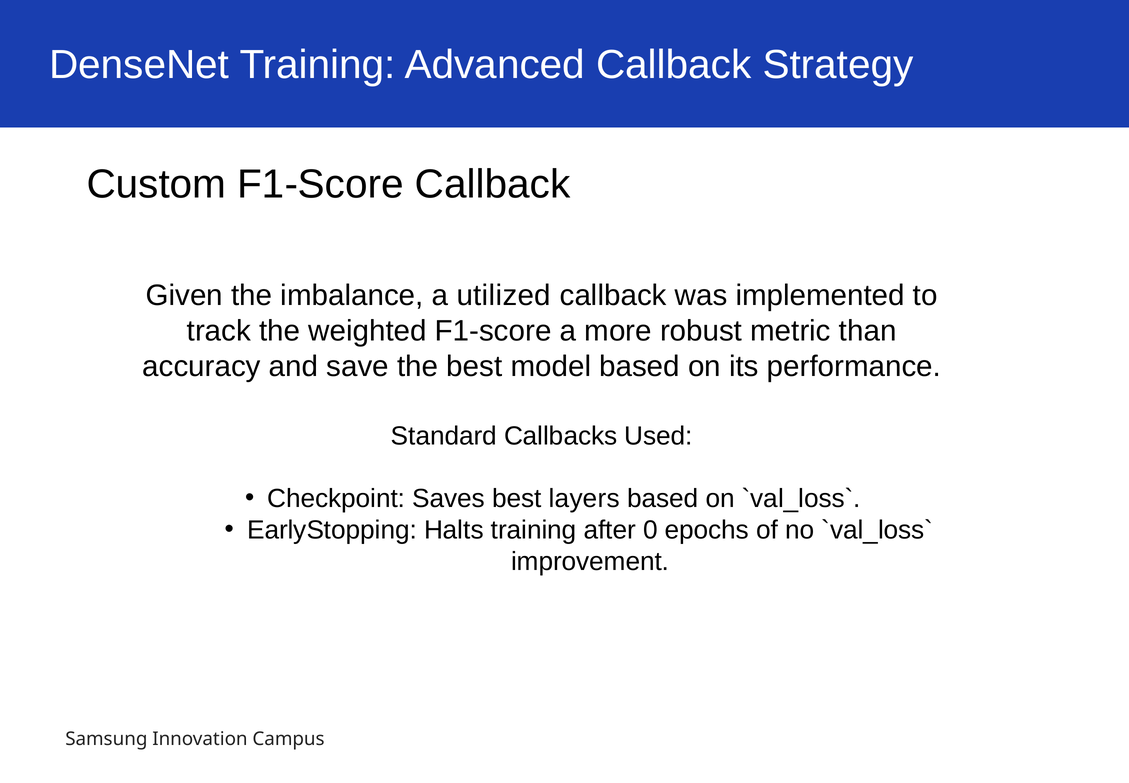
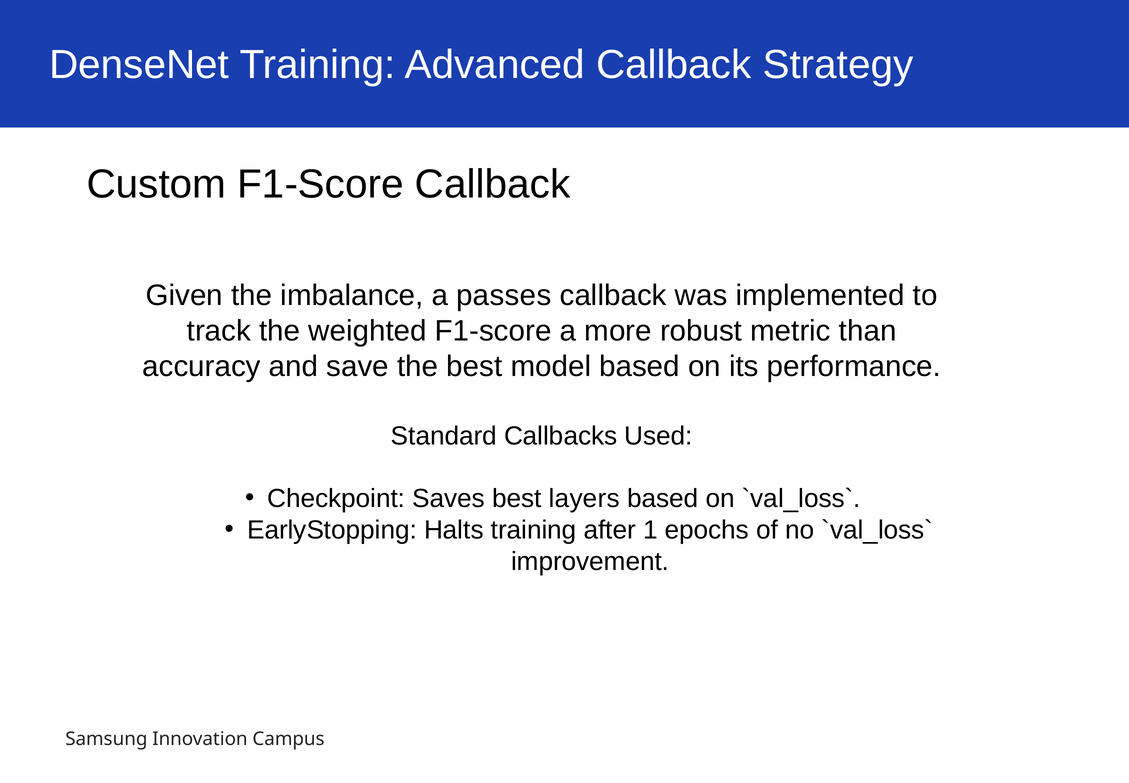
utilized: utilized -> passes
0: 0 -> 1
